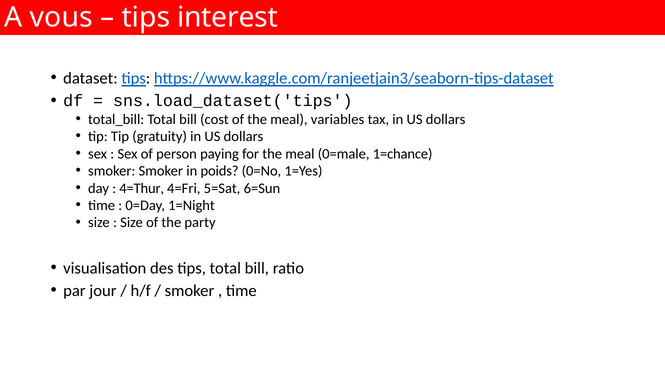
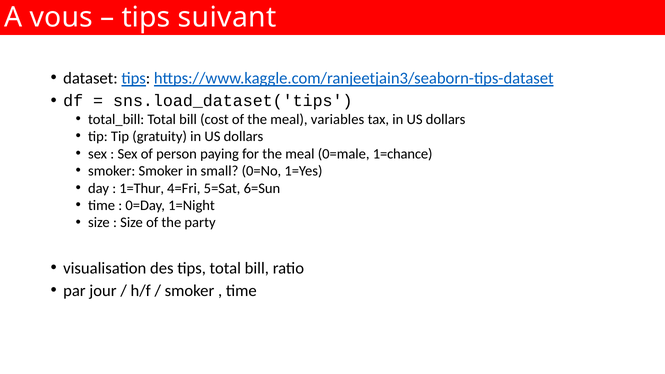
interest: interest -> suivant
poids: poids -> small
4=Thur: 4=Thur -> 1=Thur
